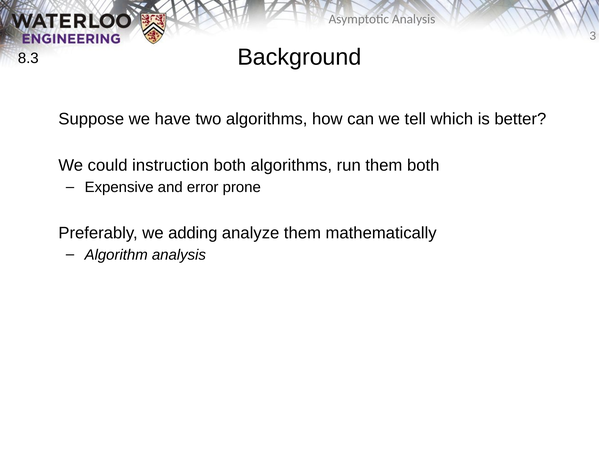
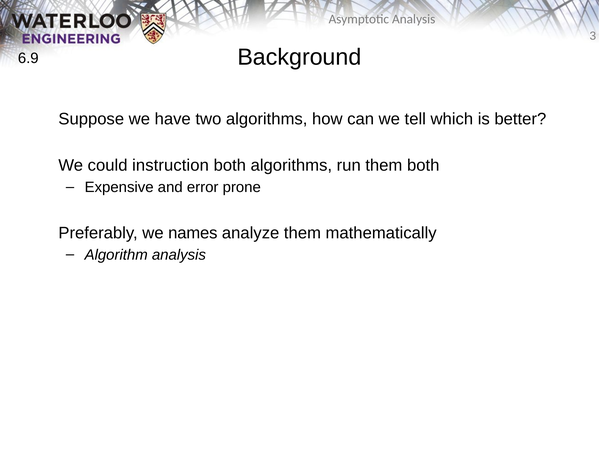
8.3: 8.3 -> 6.9
adding: adding -> names
